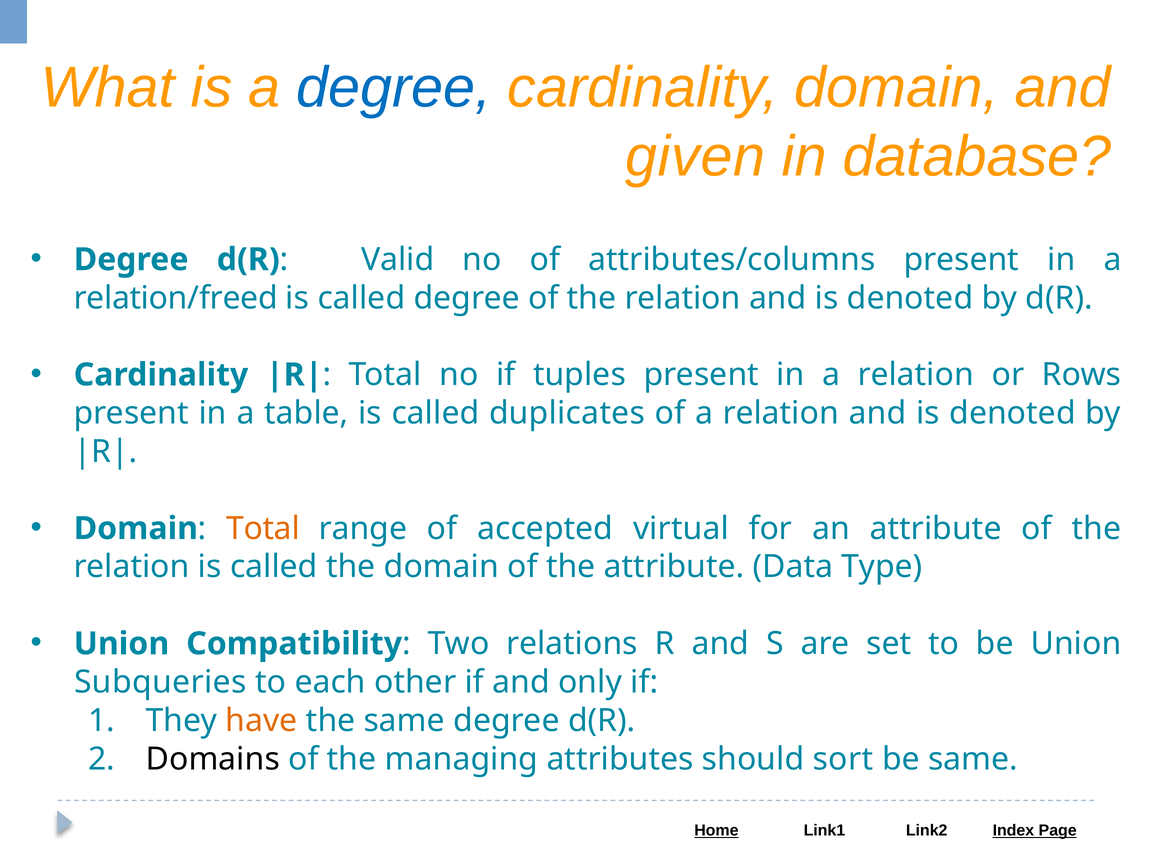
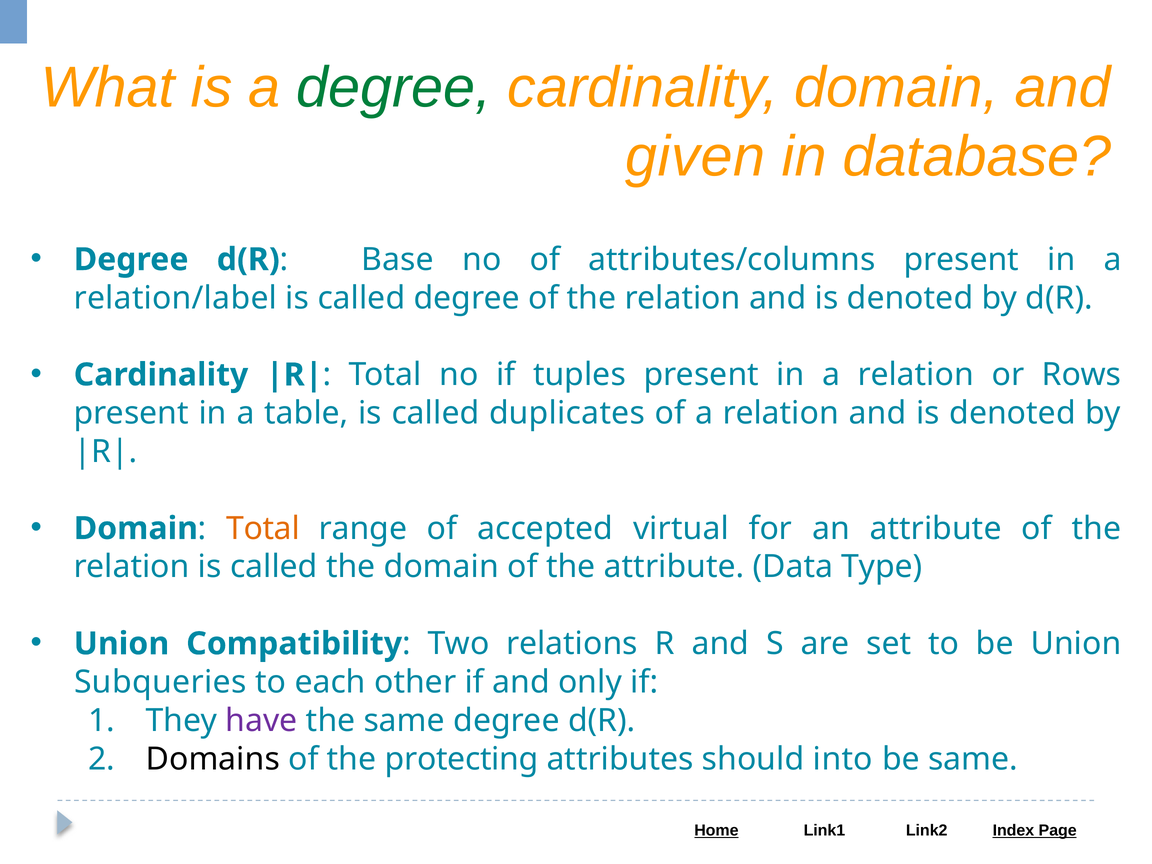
degree at (394, 88) colour: blue -> green
Valid: Valid -> Base
relation/freed: relation/freed -> relation/label
have colour: orange -> purple
managing: managing -> protecting
sort: sort -> into
